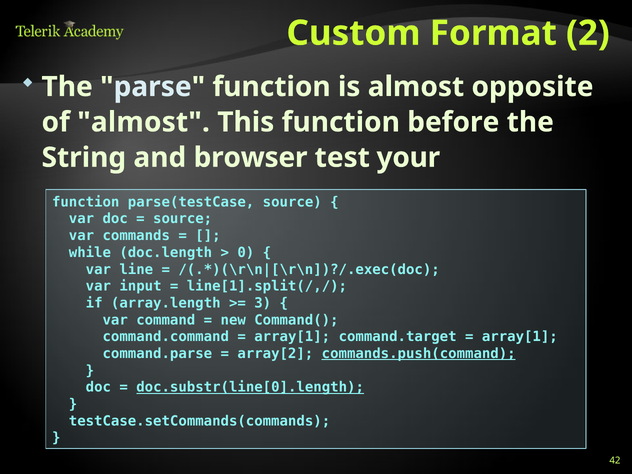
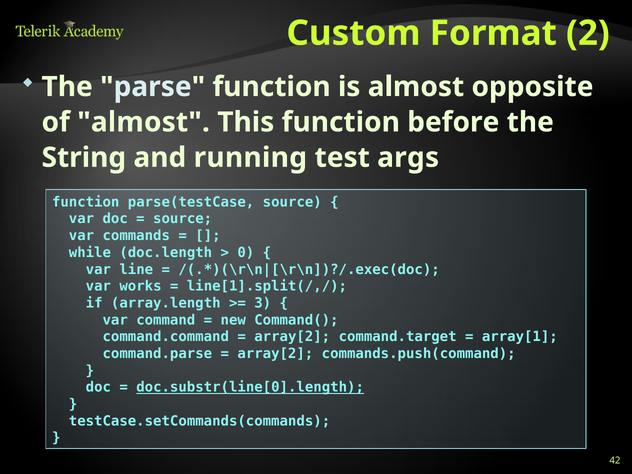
browser: browser -> running
your: your -> args
input: input -> works
array[1 at (292, 337): array[1 -> array[2
commands.push(command underline: present -> none
